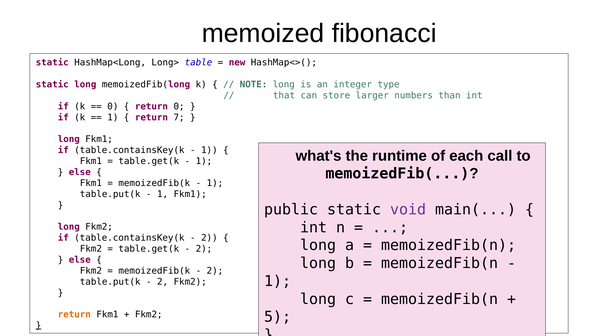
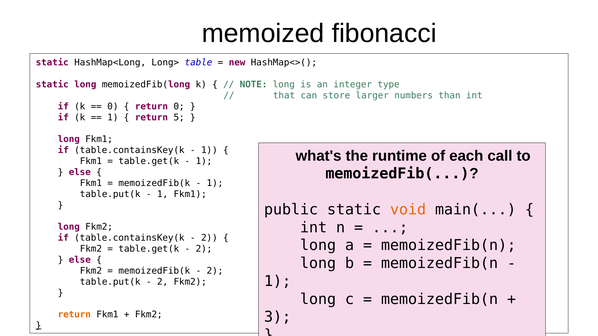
7: 7 -> 5
void colour: purple -> orange
5: 5 -> 3
